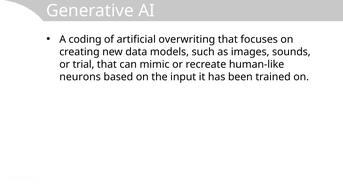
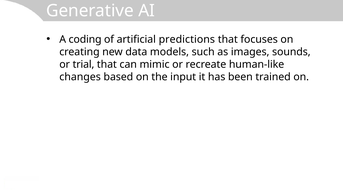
overwriting: overwriting -> predictions
neurons: neurons -> changes
